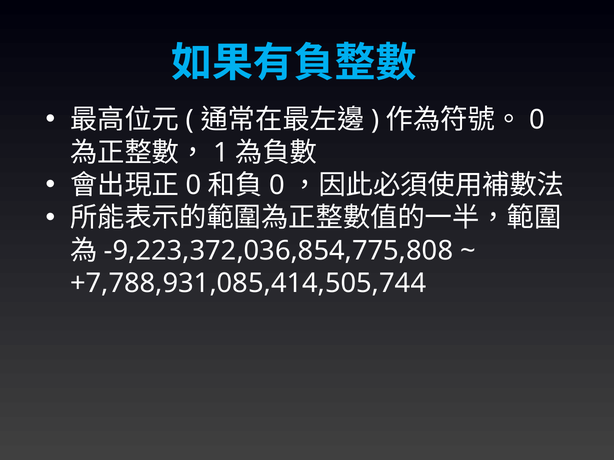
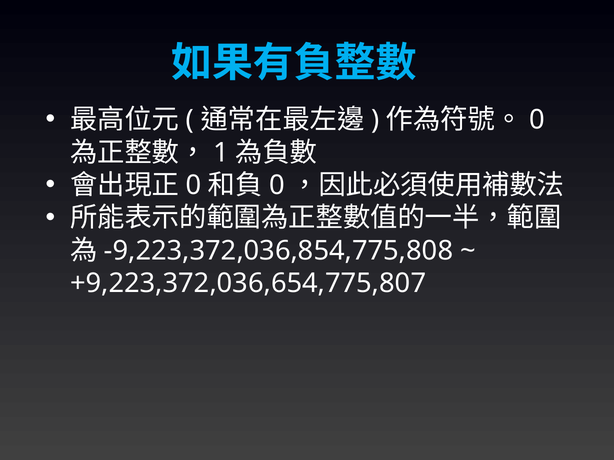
+7,788,931,085,414,505,744: +7,788,931,085,414,505,744 -> +9,223,372,036,654,775,807
